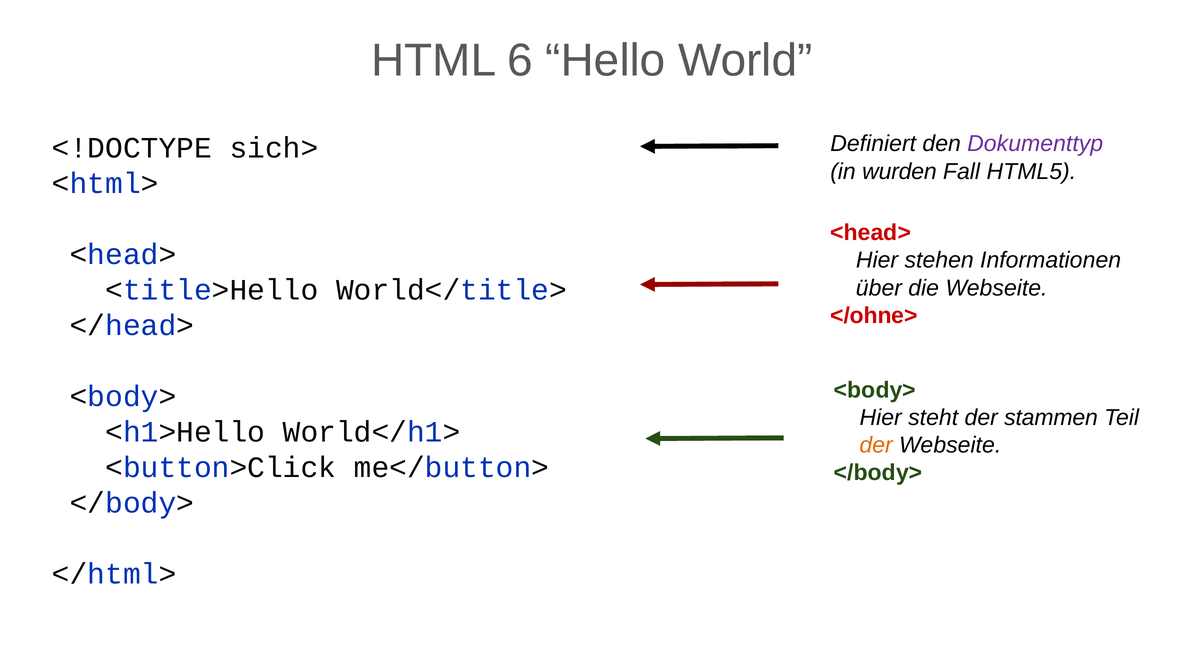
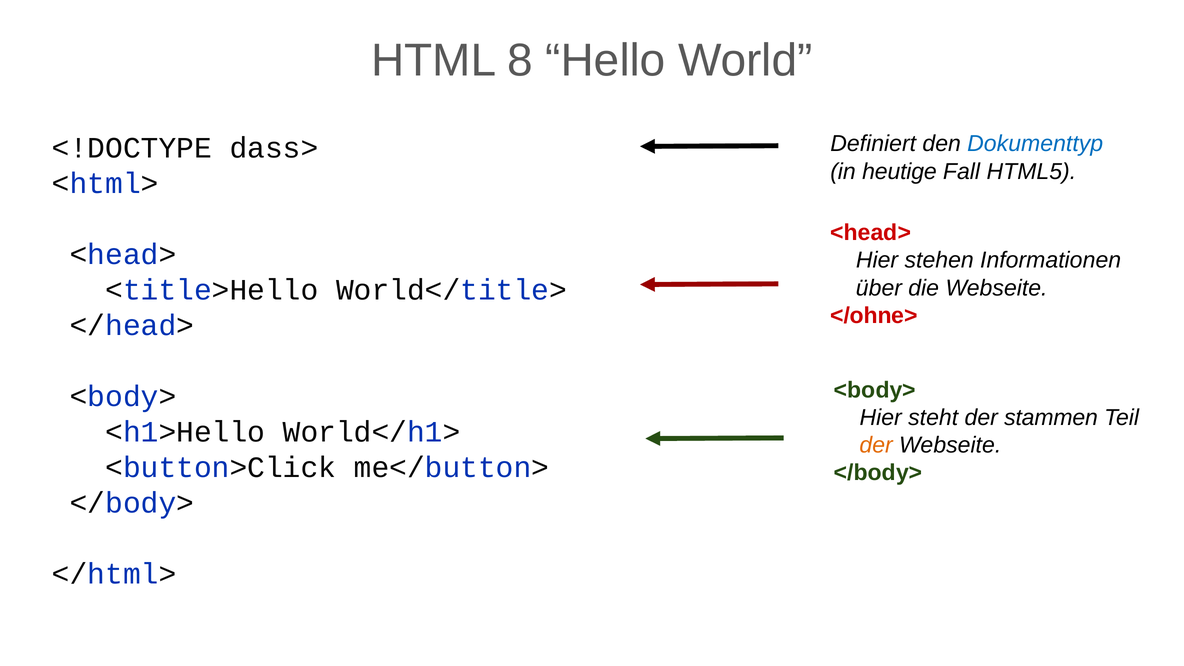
6: 6 -> 8
Dokumenttyp colour: purple -> blue
sich>: sich> -> dass>
wurden: wurden -> heutige
